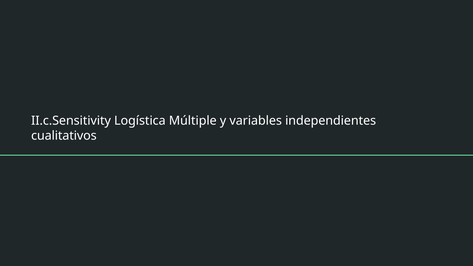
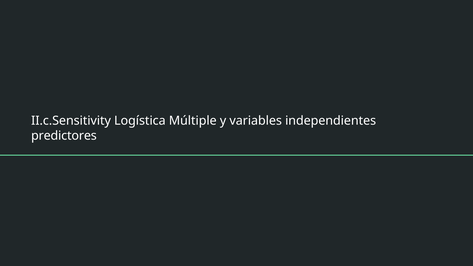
cualitativos: cualitativos -> predictores
